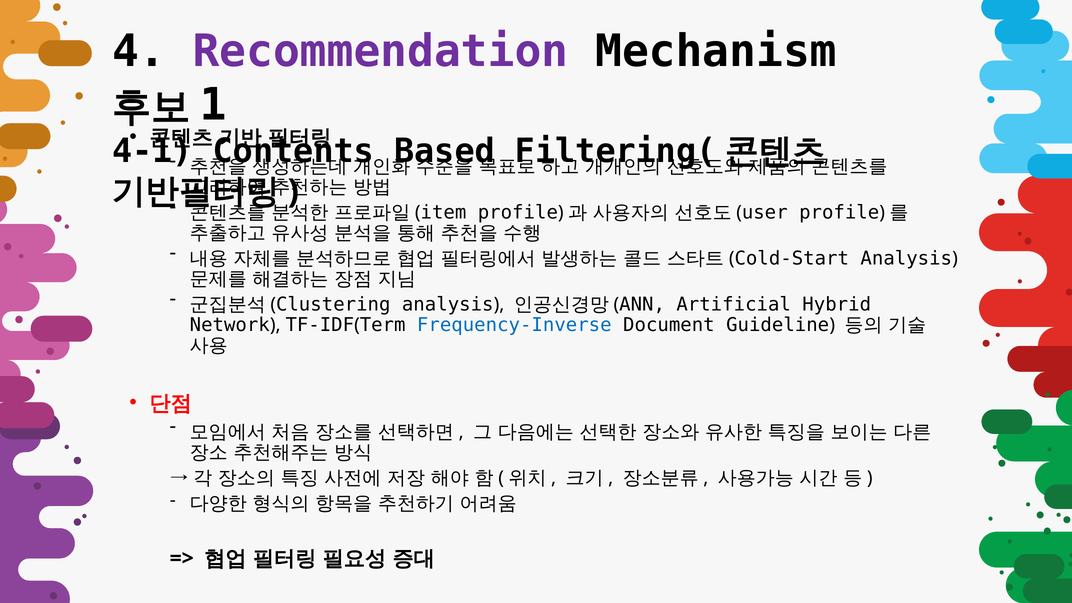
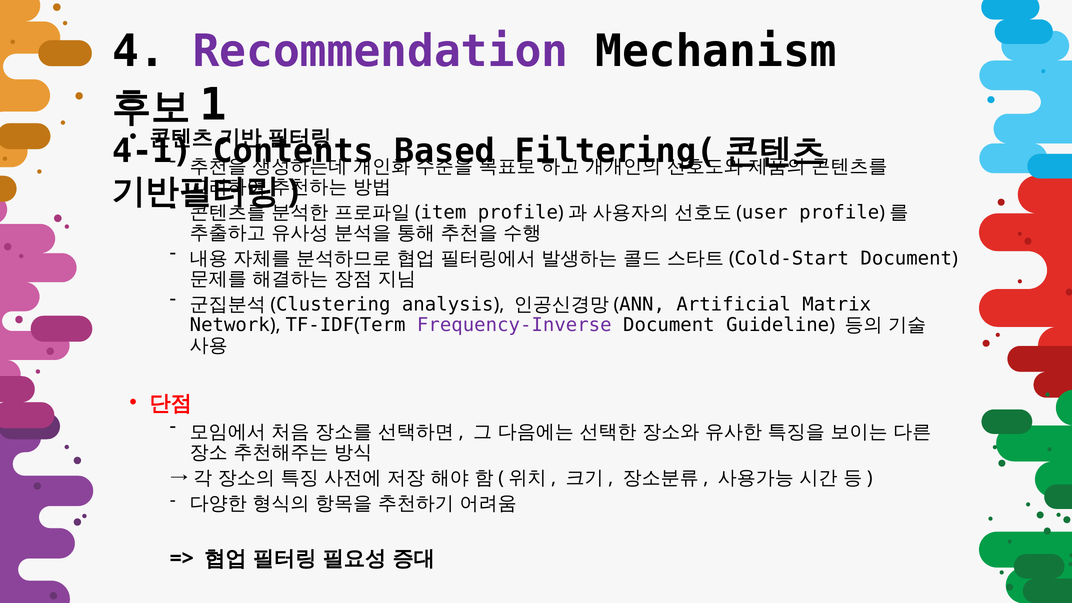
Analysis at (906, 258): Analysis -> Document
Hybrid: Hybrid -> Matrix
Frequency-Inverse colour: blue -> purple
